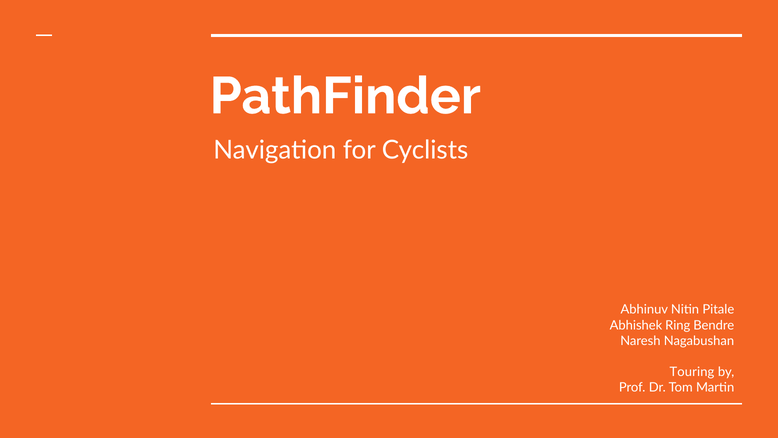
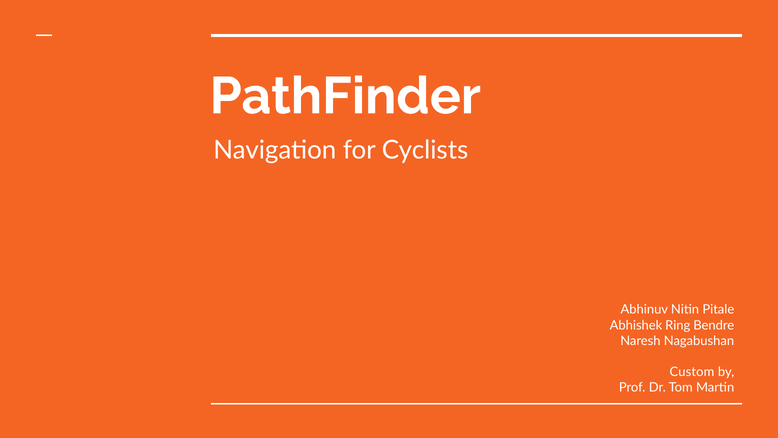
Touring: Touring -> Custom
